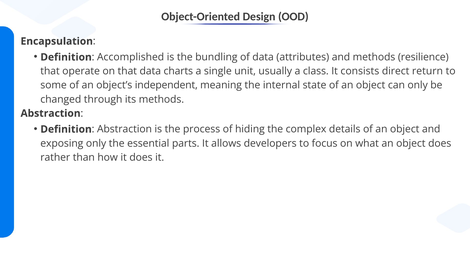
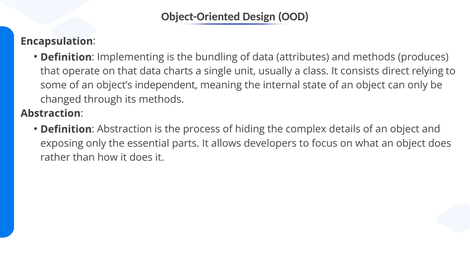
Accomplished: Accomplished -> Implementing
resilience: resilience -> produces
return: return -> relying
